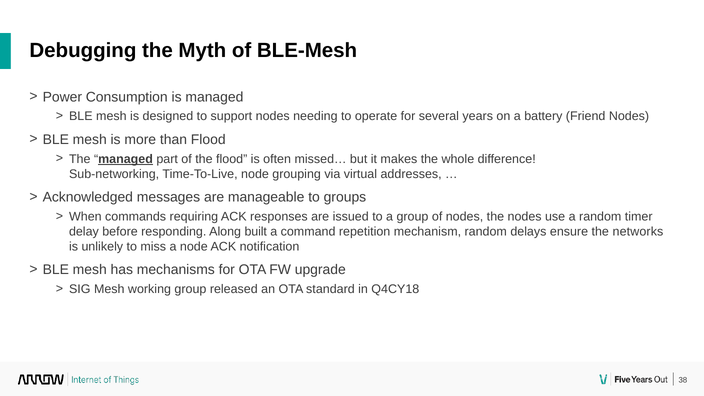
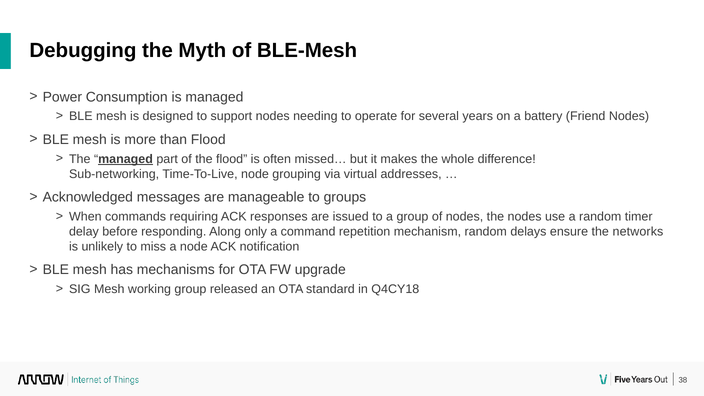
built: built -> only
